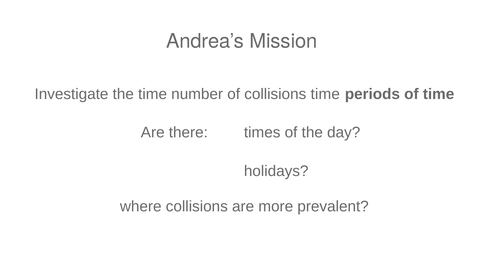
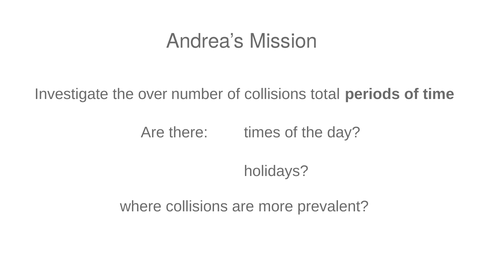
the time: time -> over
collisions time: time -> total
